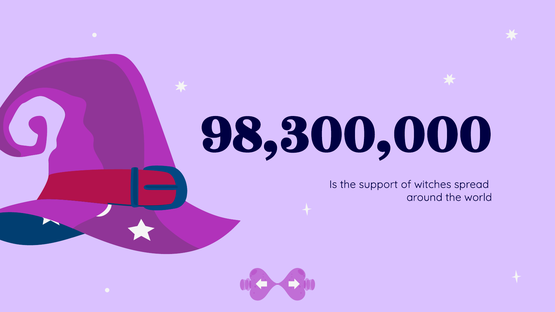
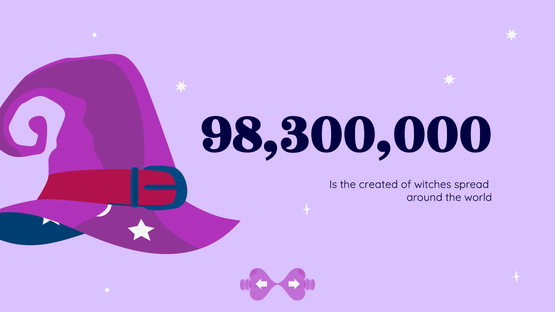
support: support -> created
